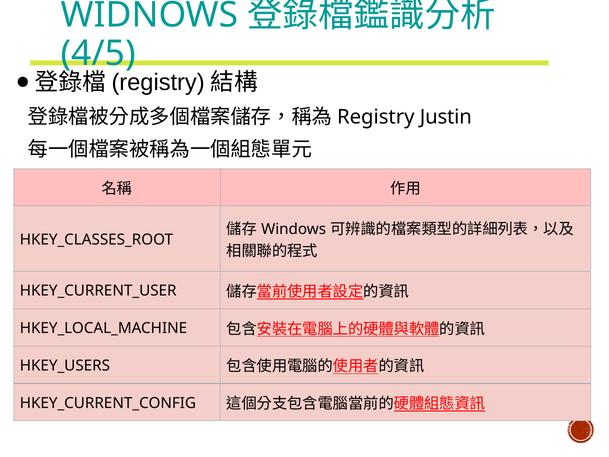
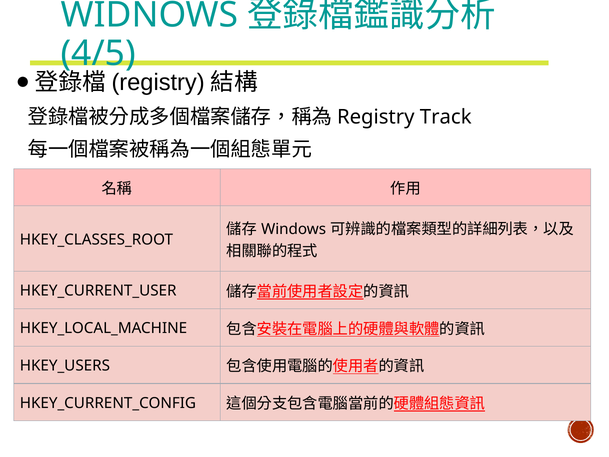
Justin: Justin -> Track
